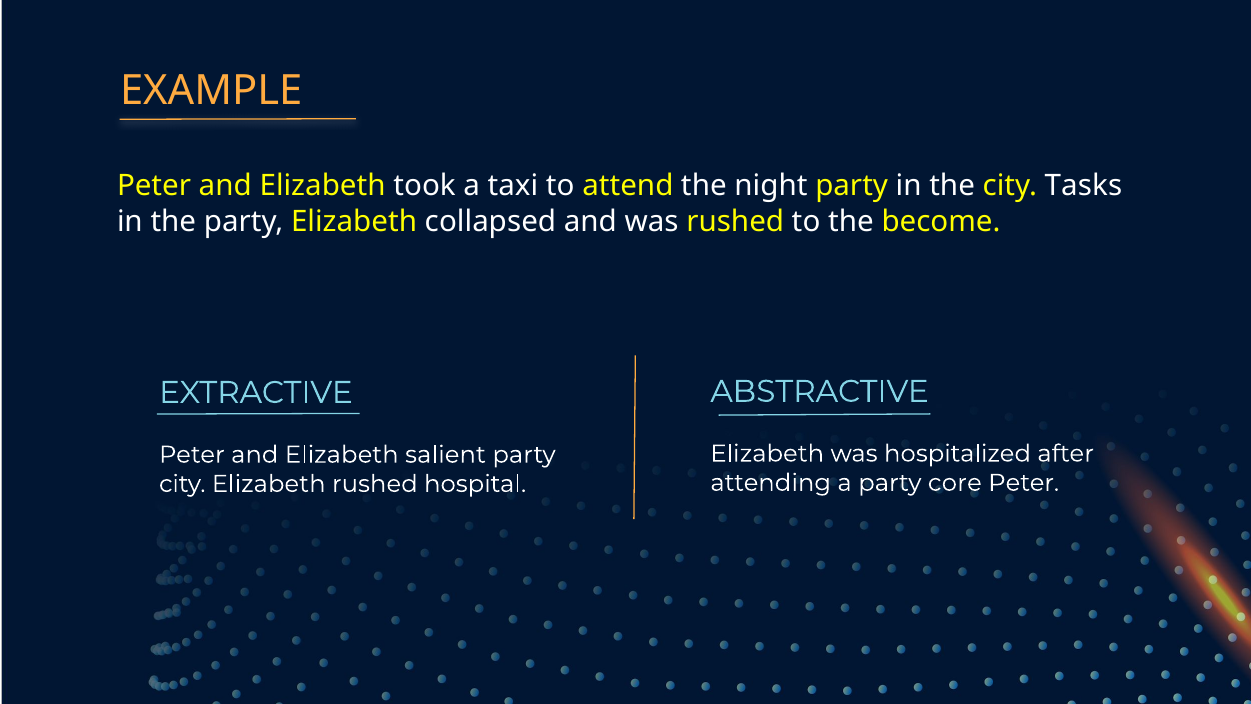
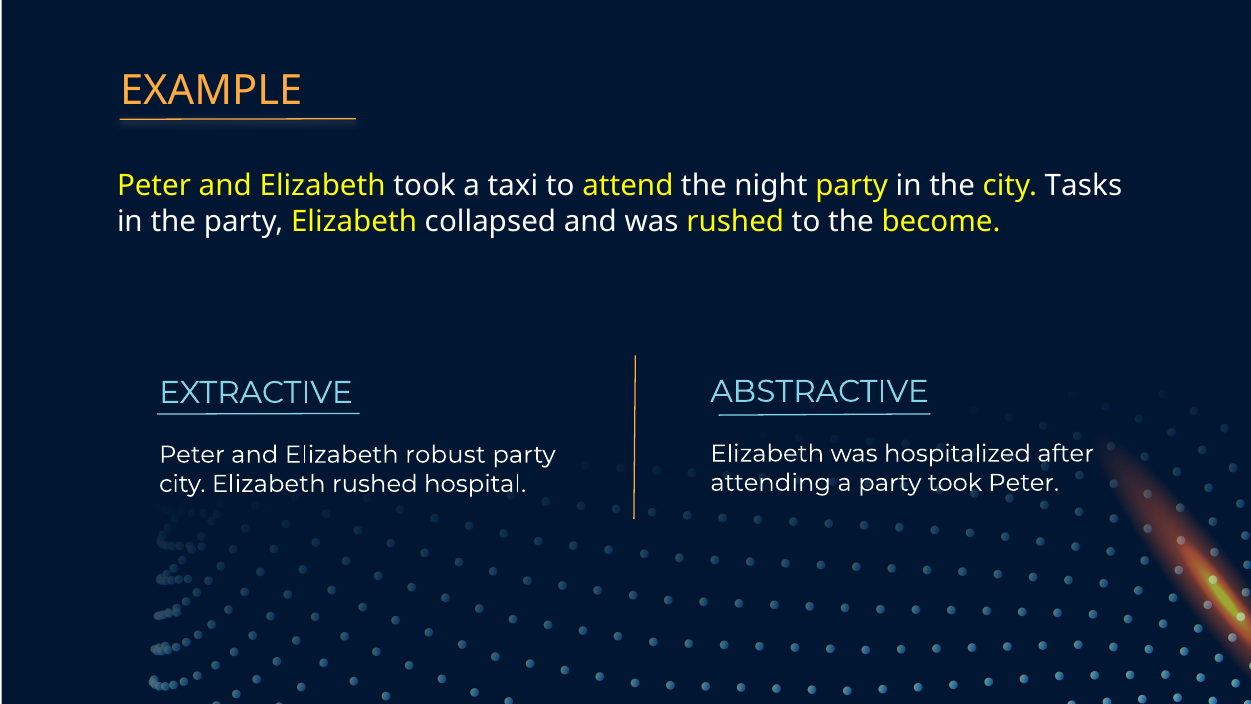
salient: salient -> robust
party core: core -> took
